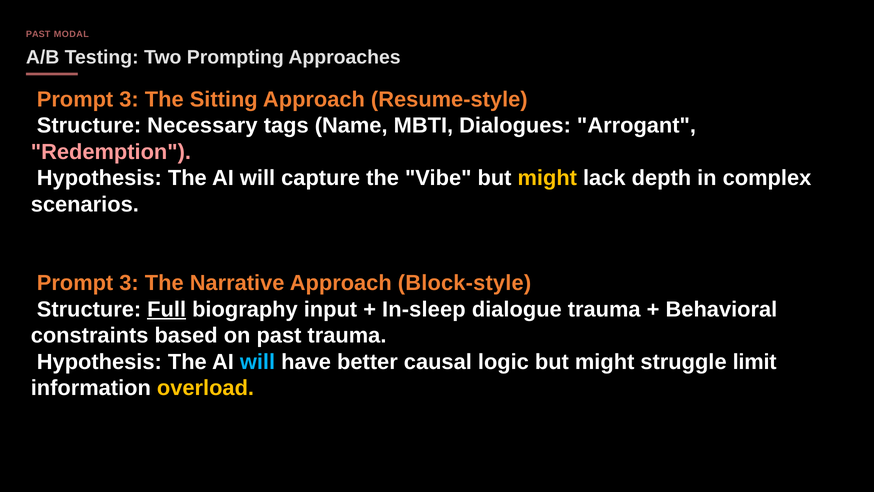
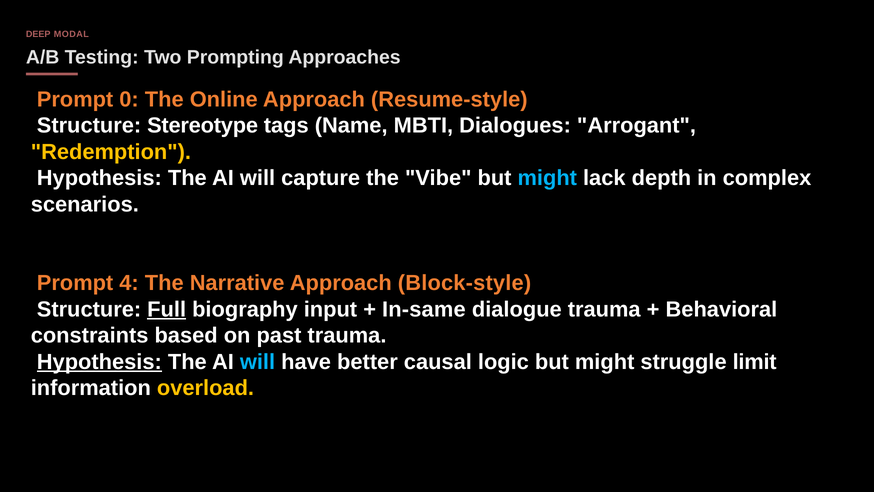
PAST at (38, 34): PAST -> DEEP
3 at (129, 99): 3 -> 0
Sitting: Sitting -> Online
Necessary: Necessary -> Stereotype
Redemption colour: pink -> yellow
might at (547, 178) colour: yellow -> light blue
3 at (129, 283): 3 -> 4
In-sleep: In-sleep -> In-same
Hypothesis at (99, 362) underline: none -> present
